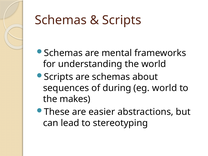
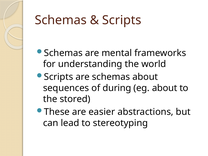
eg world: world -> about
makes: makes -> stored
